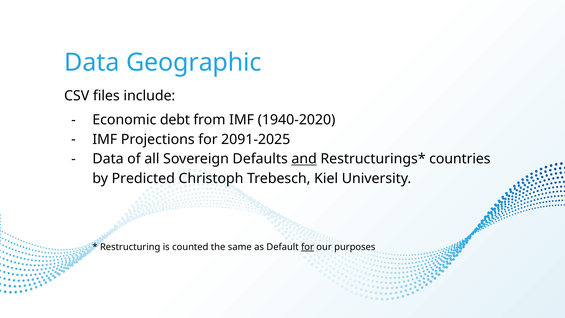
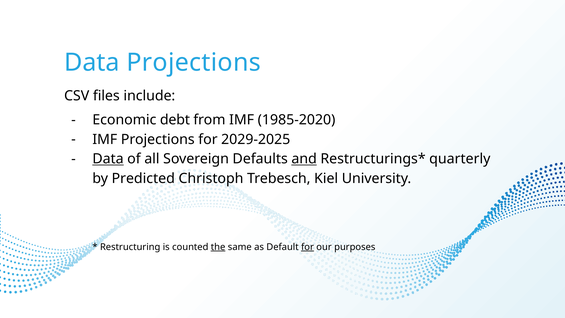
Data Geographic: Geographic -> Projections
1940-2020: 1940-2020 -> 1985-2020
2091-2025: 2091-2025 -> 2029-2025
Data at (108, 159) underline: none -> present
countries: countries -> quarterly
the underline: none -> present
